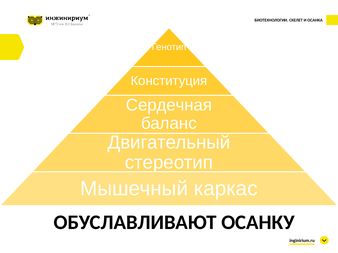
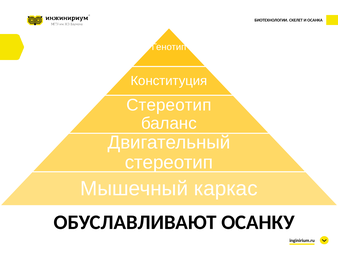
Сердечная at (169, 105): Сердечная -> Стереотип
